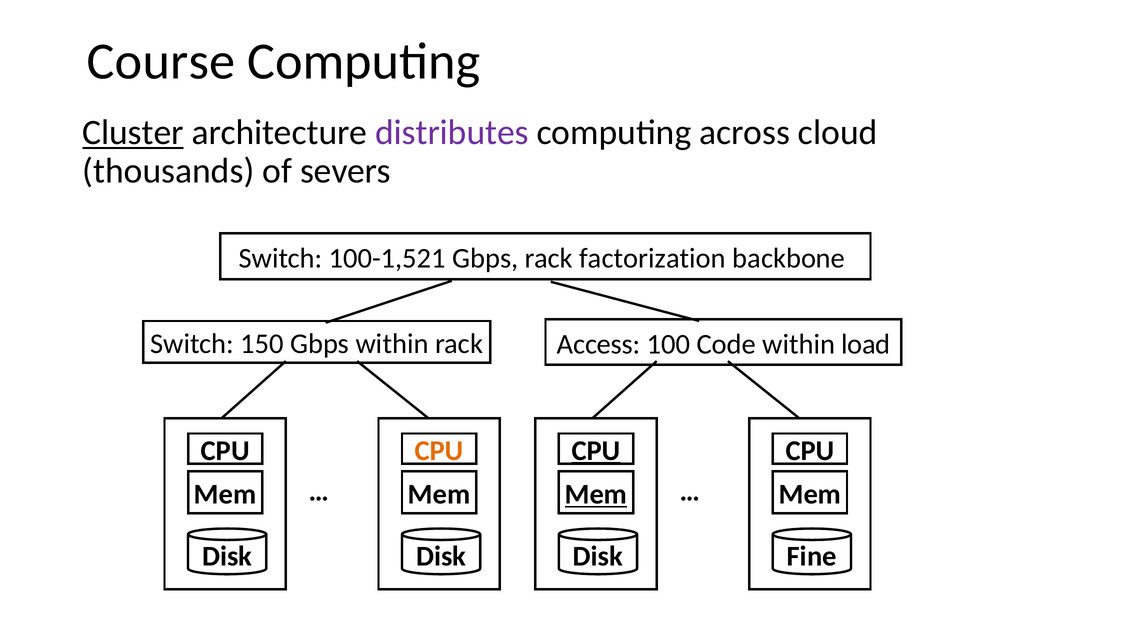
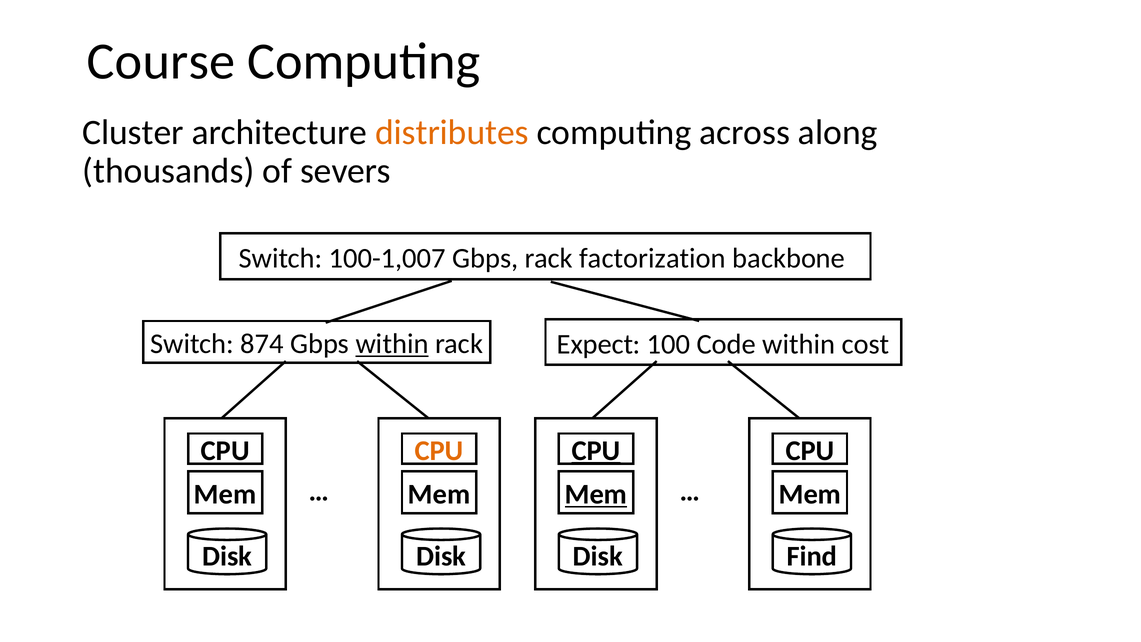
Cluster underline: present -> none
distributes colour: purple -> orange
cloud: cloud -> along
100-1,521: 100-1,521 -> 100-1,007
150: 150 -> 874
within at (392, 344) underline: none -> present
Access: Access -> Expect
load: load -> cost
Fine: Fine -> Find
